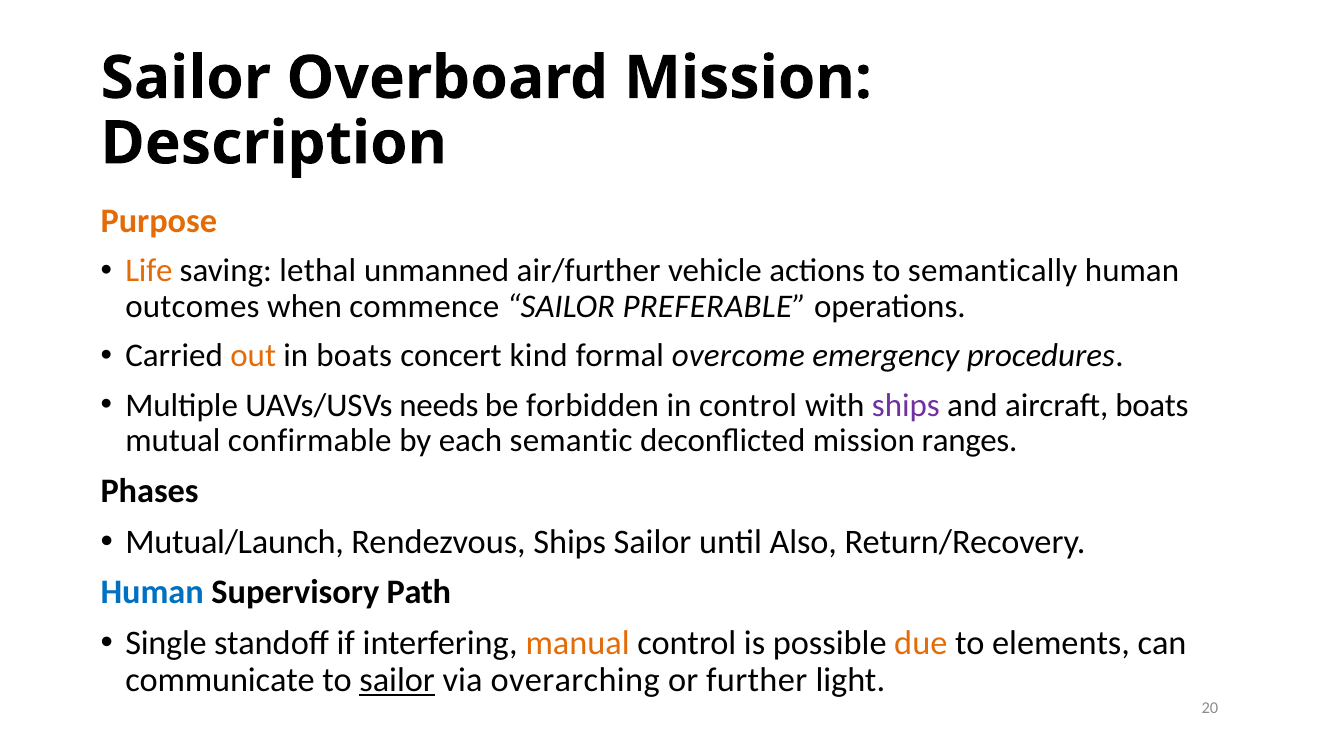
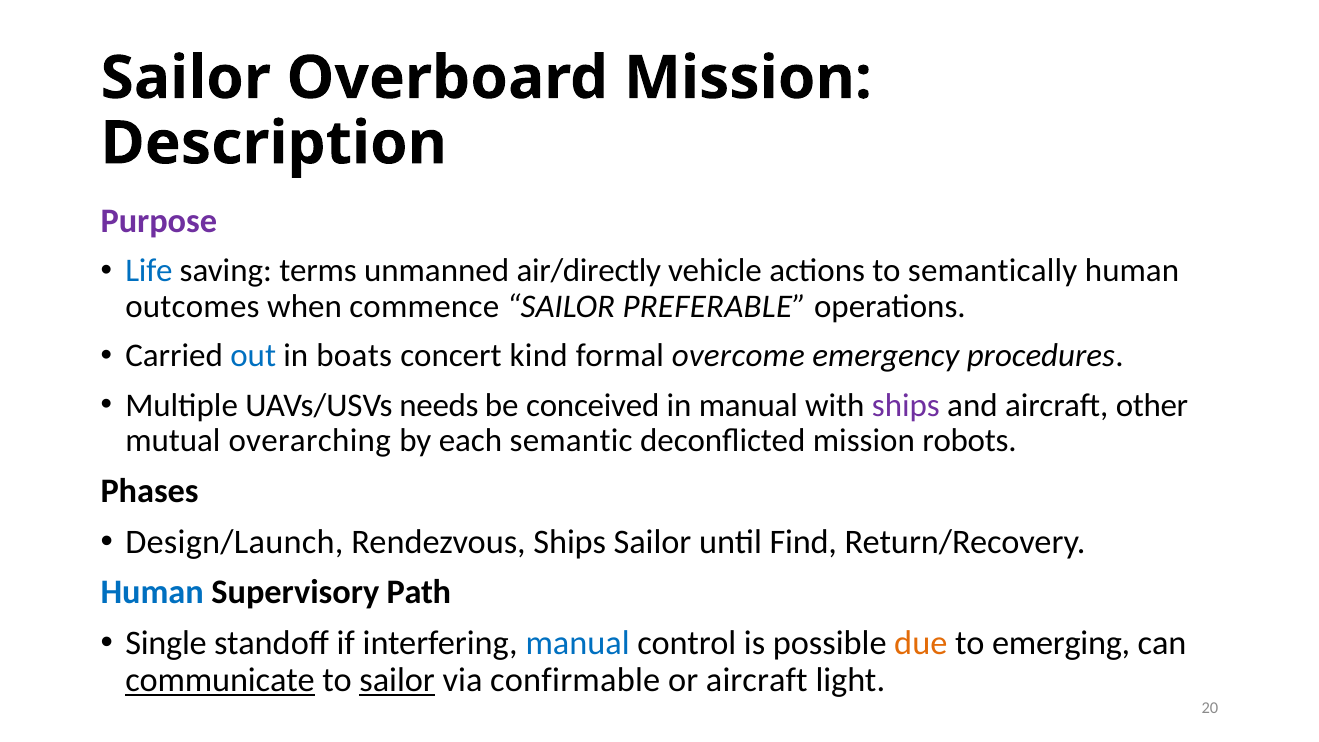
Purpose colour: orange -> purple
Life colour: orange -> blue
lethal: lethal -> terms
air/further: air/further -> air/directly
out colour: orange -> blue
forbidden: forbidden -> conceived
in control: control -> manual
aircraft boats: boats -> other
confirmable: confirmable -> overarching
ranges: ranges -> robots
Mutual/Launch: Mutual/Launch -> Design/Launch
Also: Also -> Find
manual at (578, 643) colour: orange -> blue
elements: elements -> emerging
communicate underline: none -> present
overarching: overarching -> confirmable
or further: further -> aircraft
